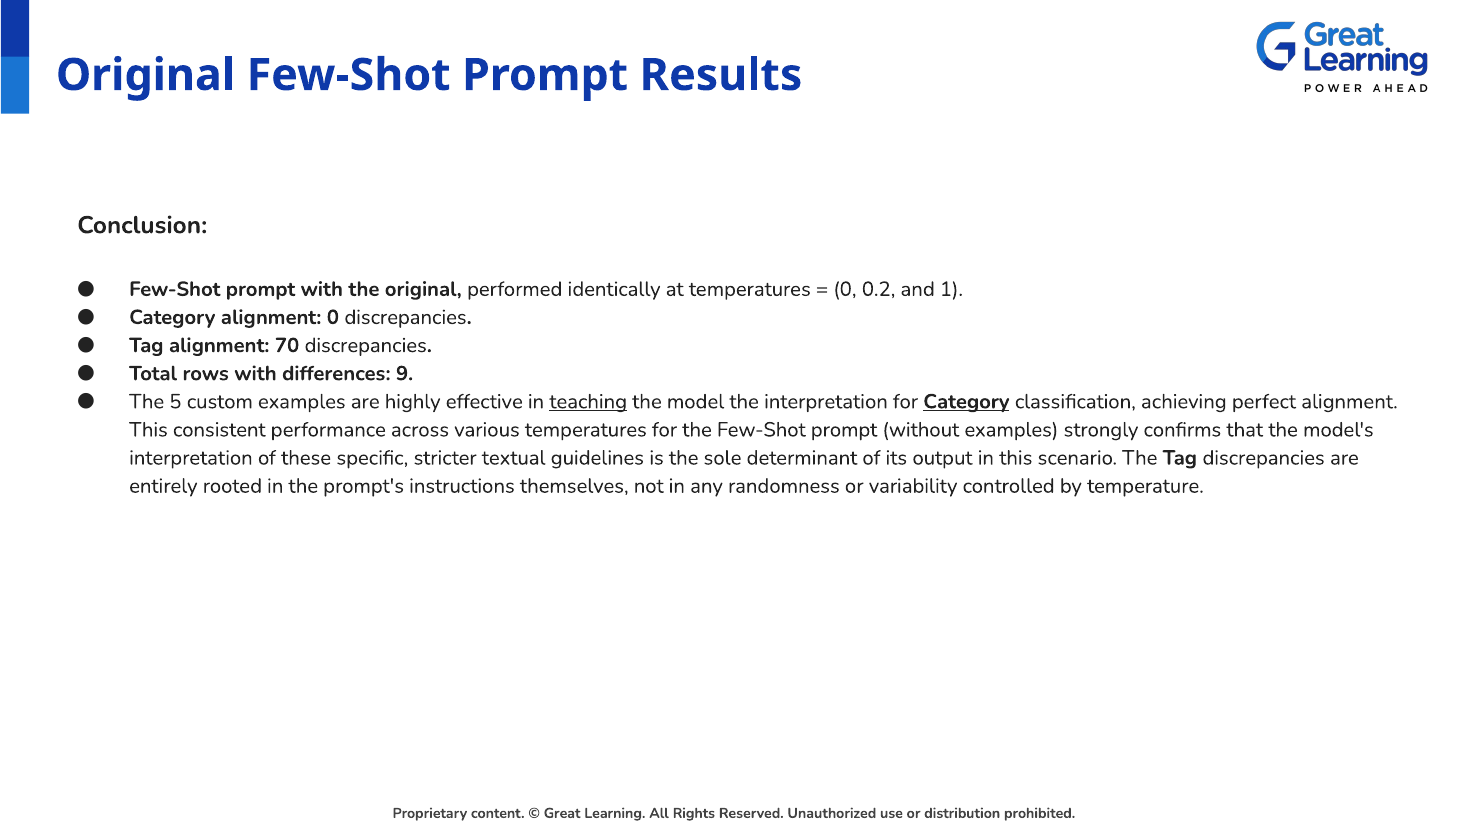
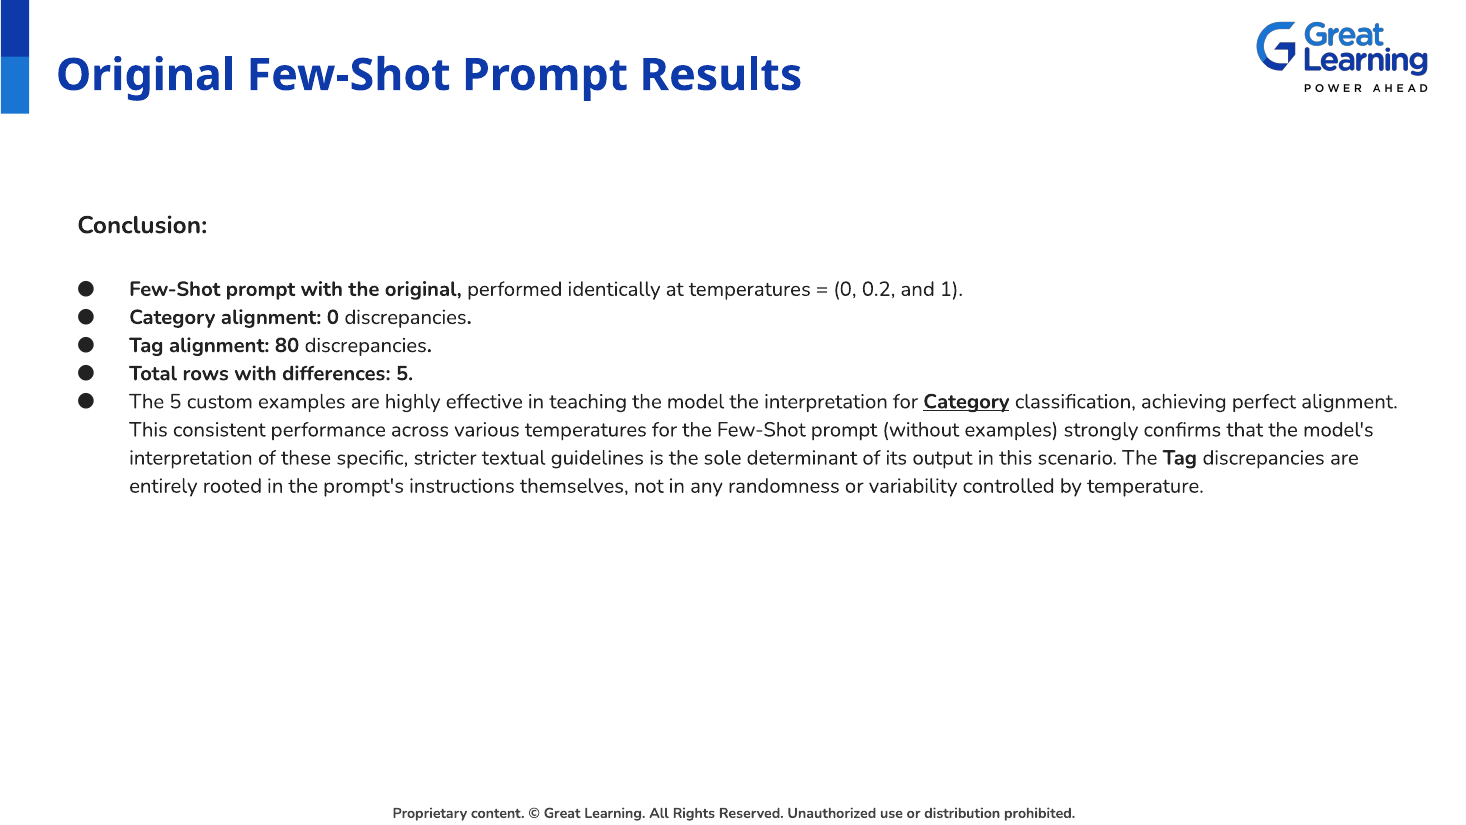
70: 70 -> 80
differences 9: 9 -> 5
teaching underline: present -> none
